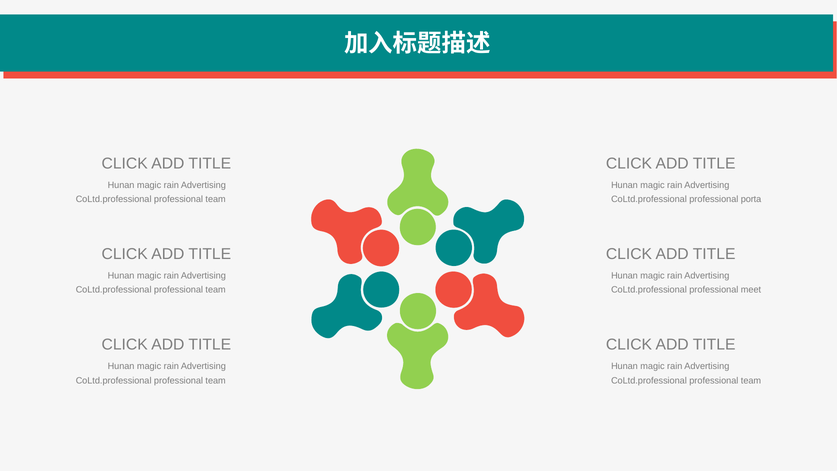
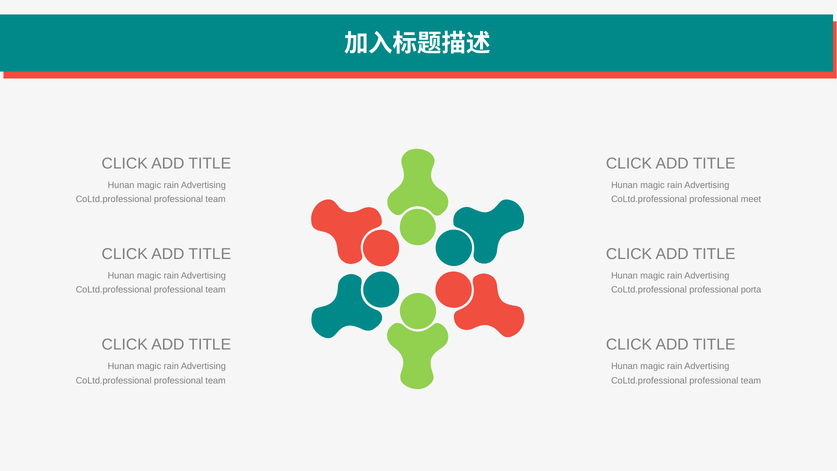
porta: porta -> meet
meet: meet -> porta
